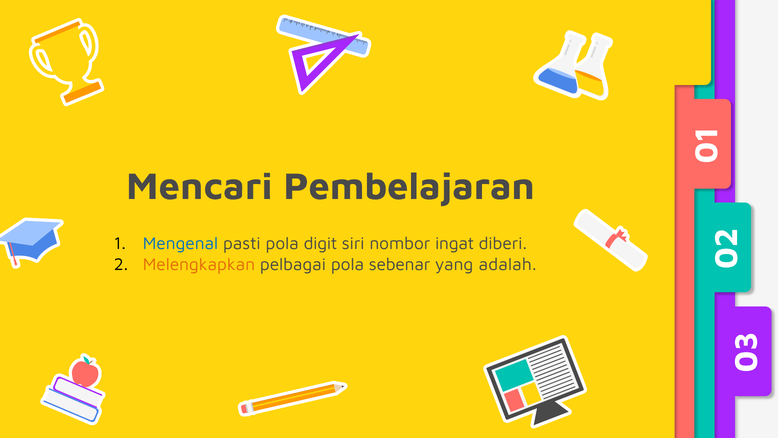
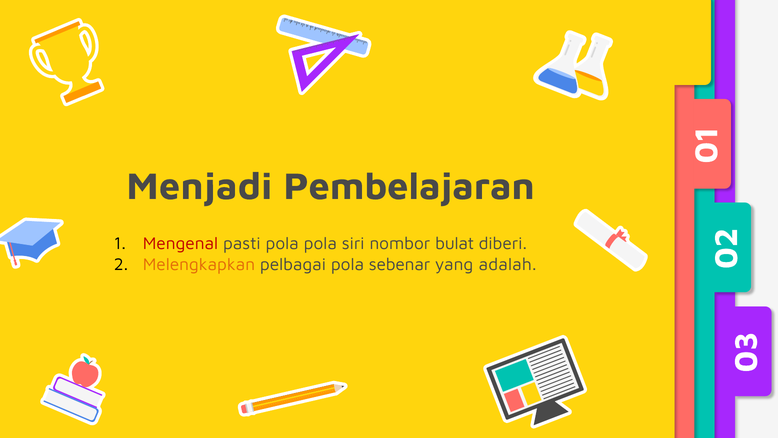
Mencari: Mencari -> Menjadi
Mengenal colour: blue -> red
pola digit: digit -> pola
ingat: ingat -> bulat
